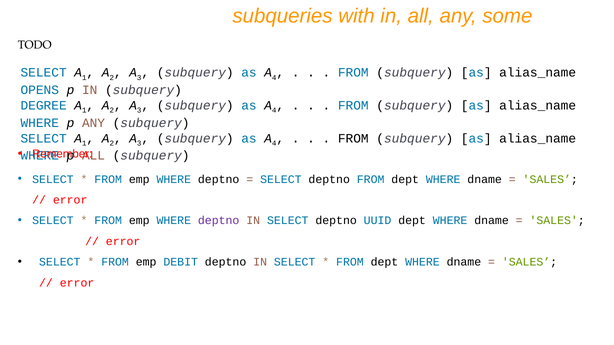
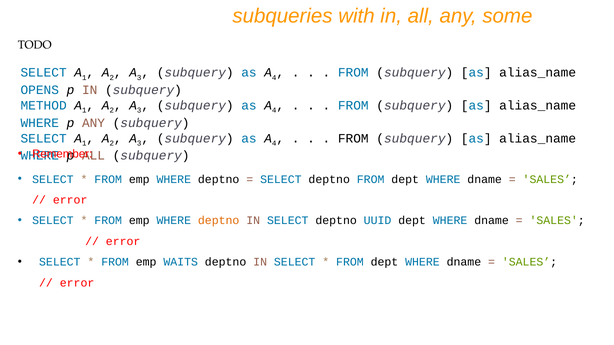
DEGREE: DEGREE -> METHOD
deptno at (219, 221) colour: purple -> orange
DEBIT: DEBIT -> WAITS
